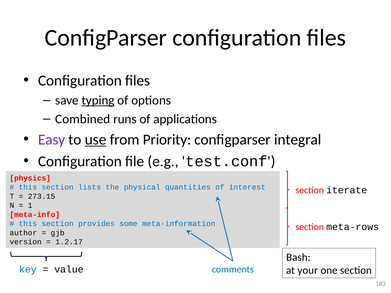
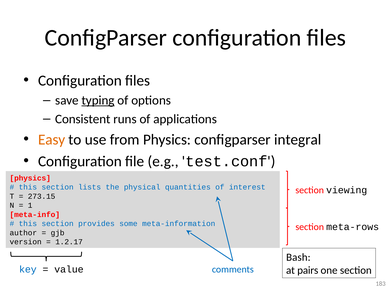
Combined: Combined -> Consistent
Easy colour: purple -> orange
use underline: present -> none
from Priority: Priority -> Physics
iterate: iterate -> viewing
your: your -> pairs
